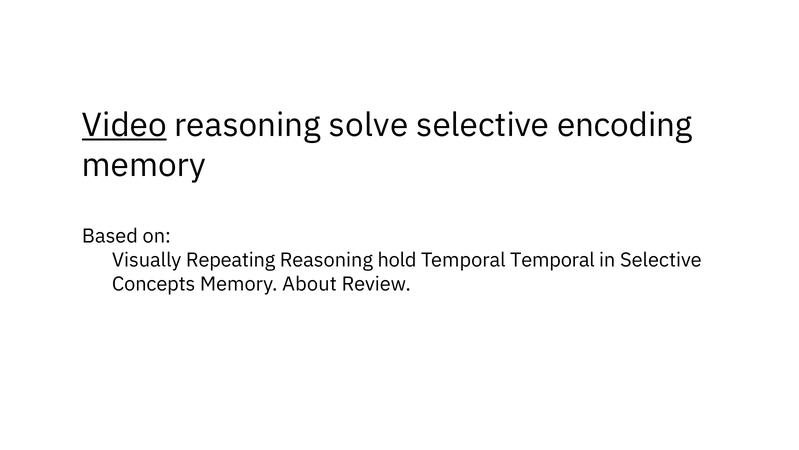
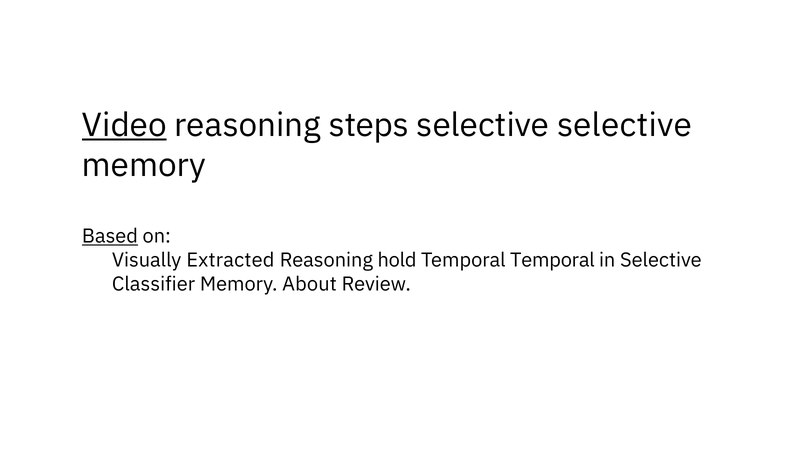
solve: solve -> steps
selective encoding: encoding -> selective
Based underline: none -> present
Repeating: Repeating -> Extracted
Concepts: Concepts -> Classifier
